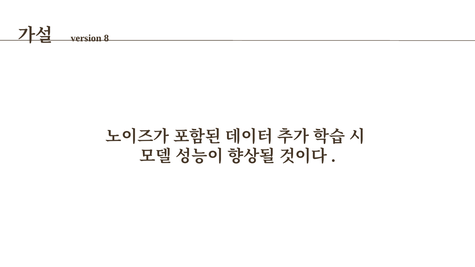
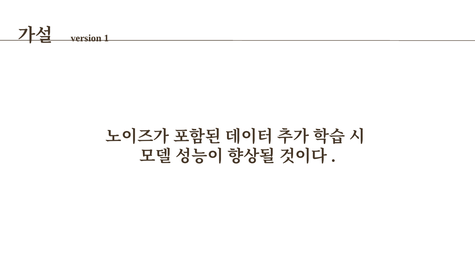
8: 8 -> 1
